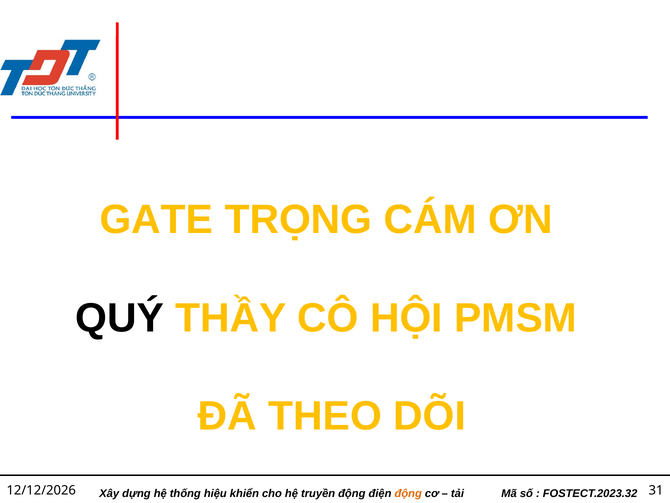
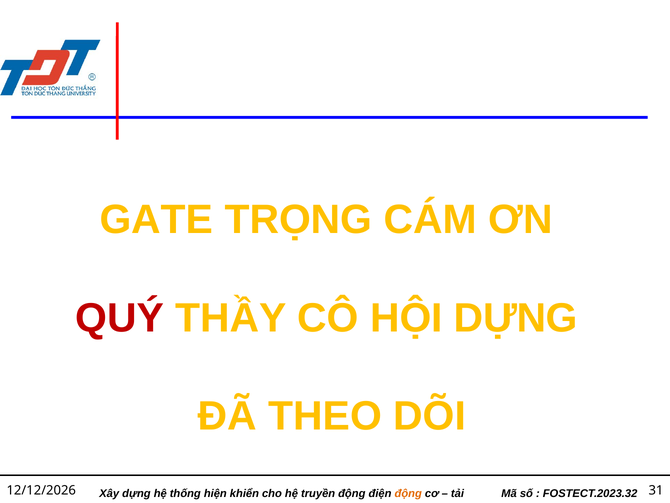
QUÝ colour: black -> red
HỘI PMSM: PMSM -> DỰNG
hiệu: hiệu -> hiện
